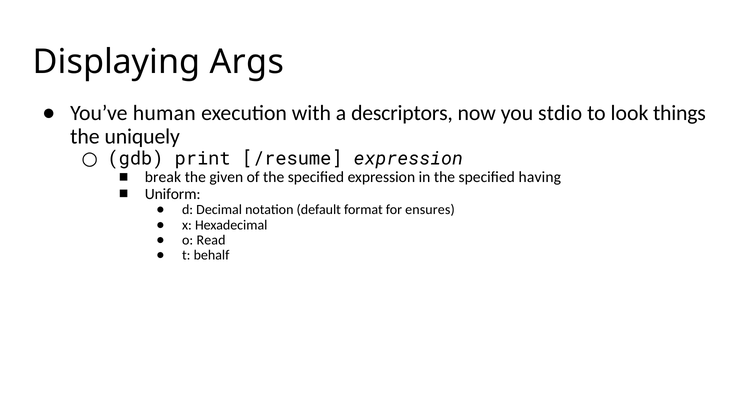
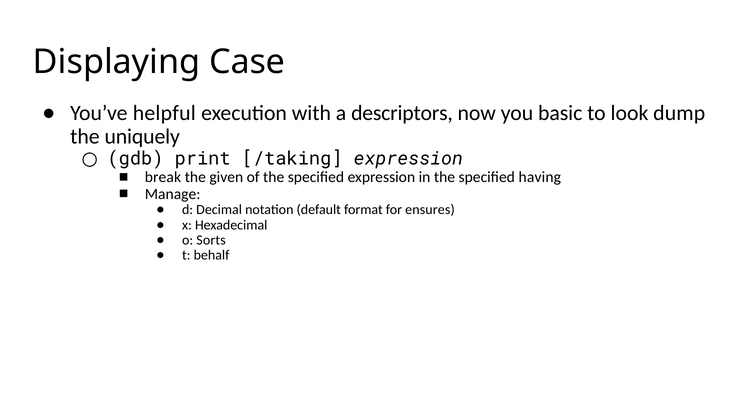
Args: Args -> Case
human: human -> helpful
stdio: stdio -> basic
things: things -> dump
/resume: /resume -> /taking
Uniform: Uniform -> Manage
Read: Read -> Sorts
